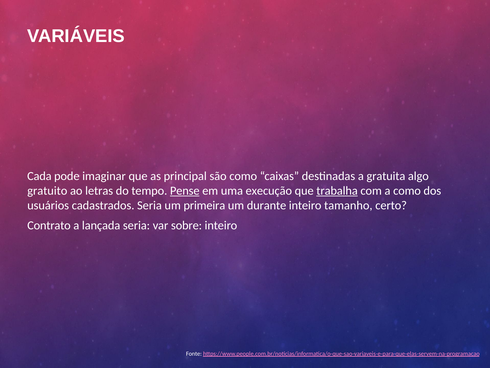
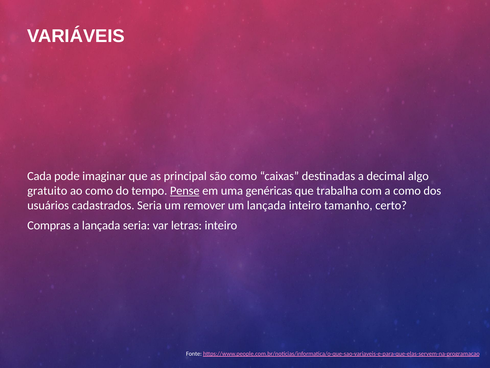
gratuita: gratuita -> decimal
ao letras: letras -> como
execução: execução -> genéricas
trabalha underline: present -> none
primeira: primeira -> remover
um durante: durante -> lançada
Contrato: Contrato -> Compras
sobre: sobre -> letras
